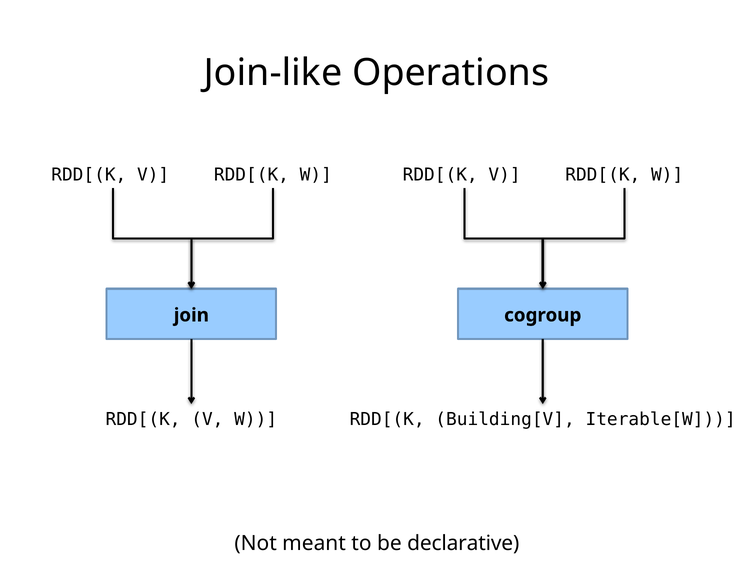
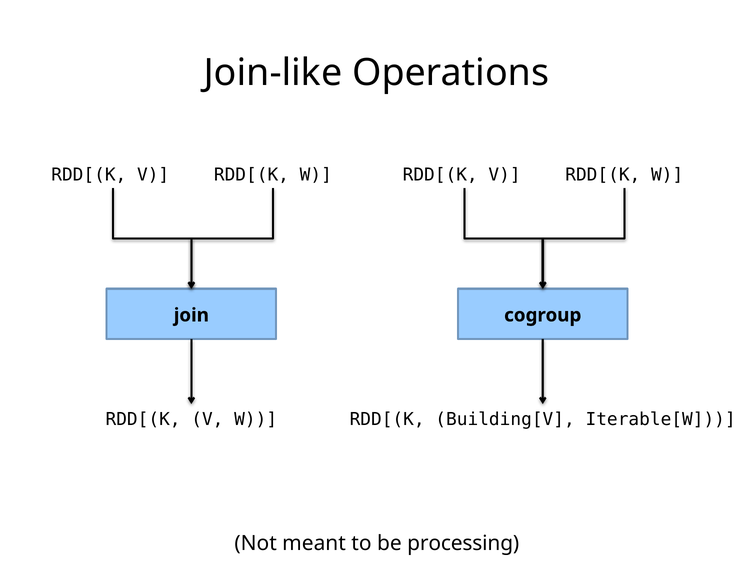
declarative: declarative -> processing
